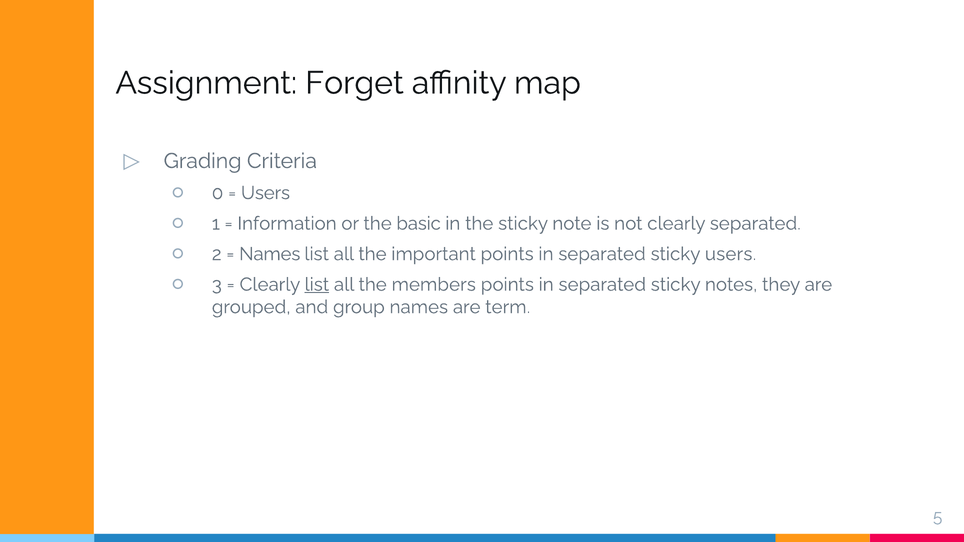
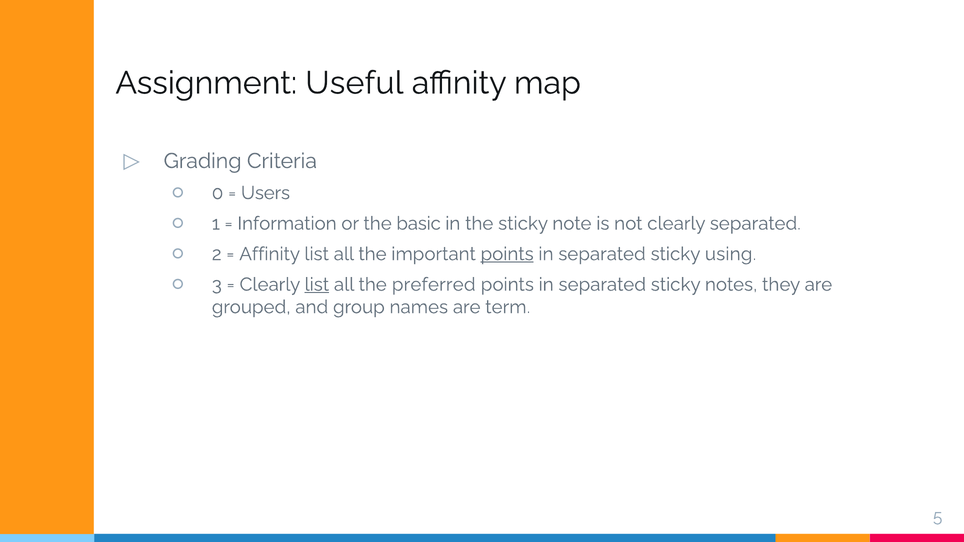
Forget: Forget -> Useful
Names at (270, 254): Names -> Affinity
points at (507, 254) underline: none -> present
sticky users: users -> using
members: members -> preferred
